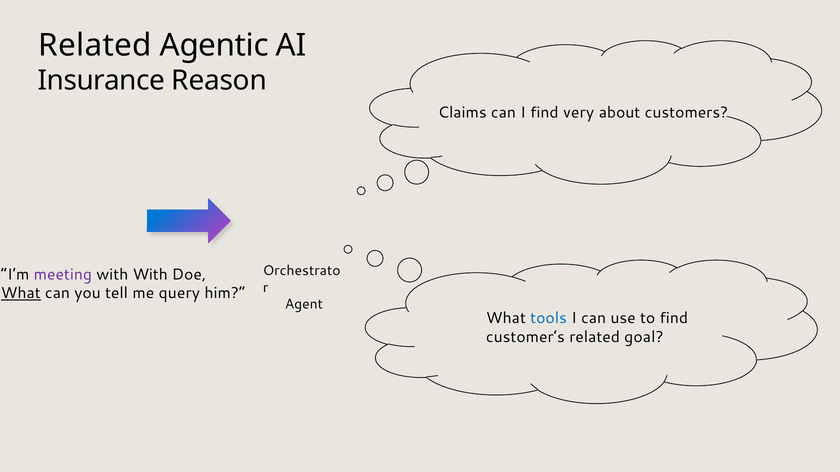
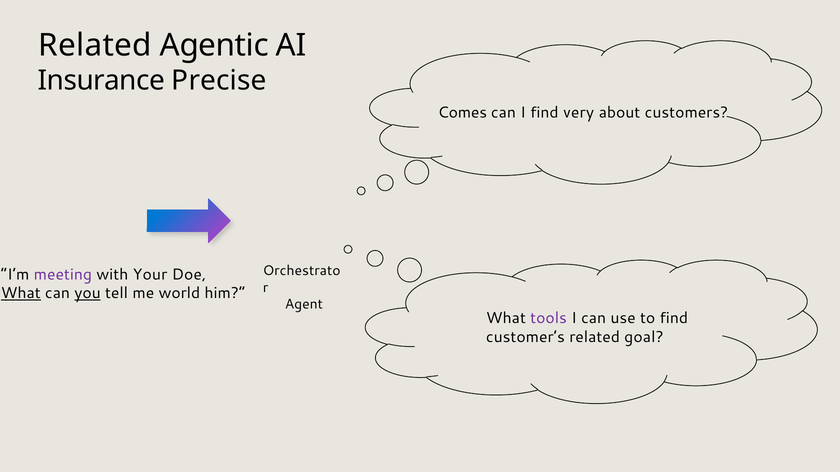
Reason: Reason -> Precise
Claims: Claims -> Comes
with With: With -> Your
you underline: none -> present
query: query -> world
tools colour: blue -> purple
